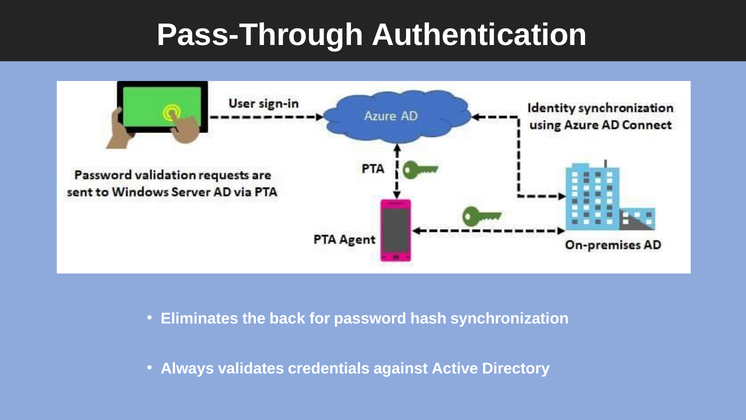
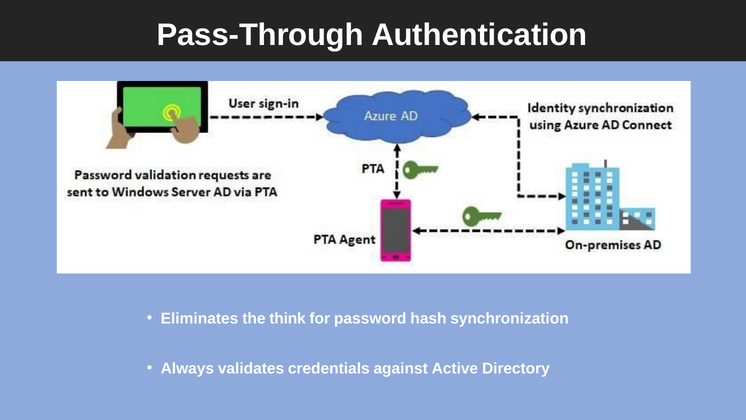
back: back -> think
